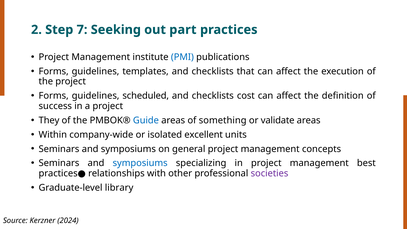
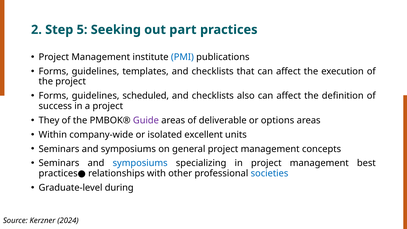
7: 7 -> 5
cost: cost -> also
Guide colour: blue -> purple
something: something -> deliverable
validate: validate -> options
societies colour: purple -> blue
library: library -> during
